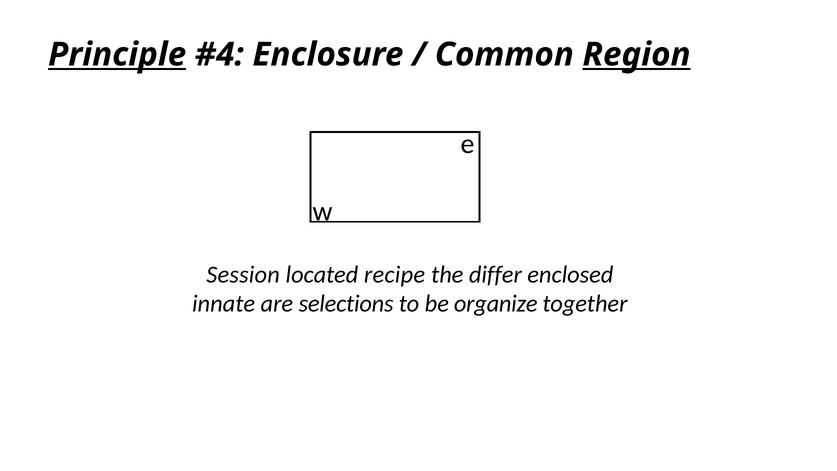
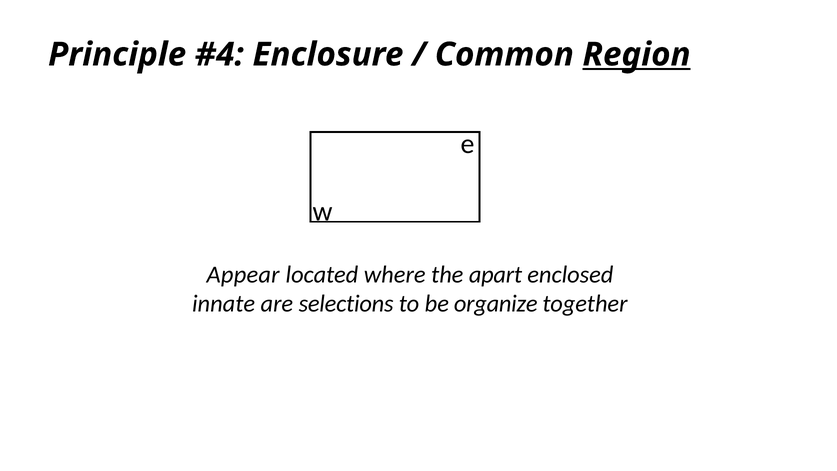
Principle underline: present -> none
Session: Session -> Appear
recipe: recipe -> where
differ: differ -> apart
